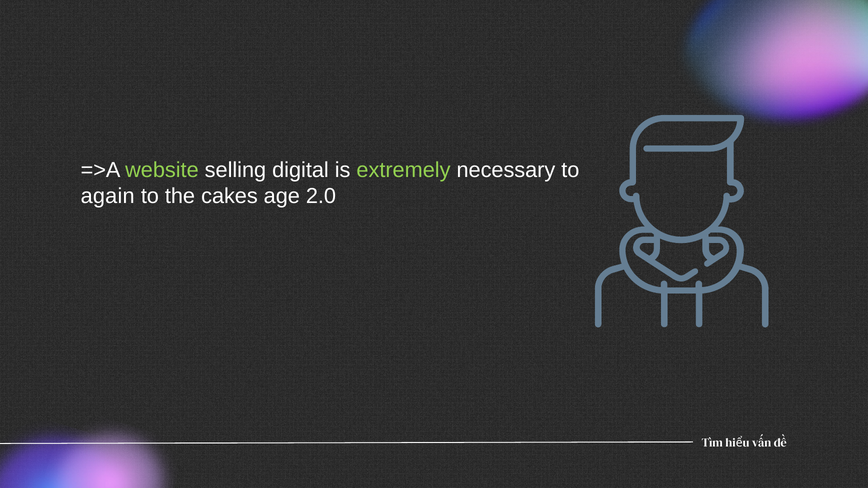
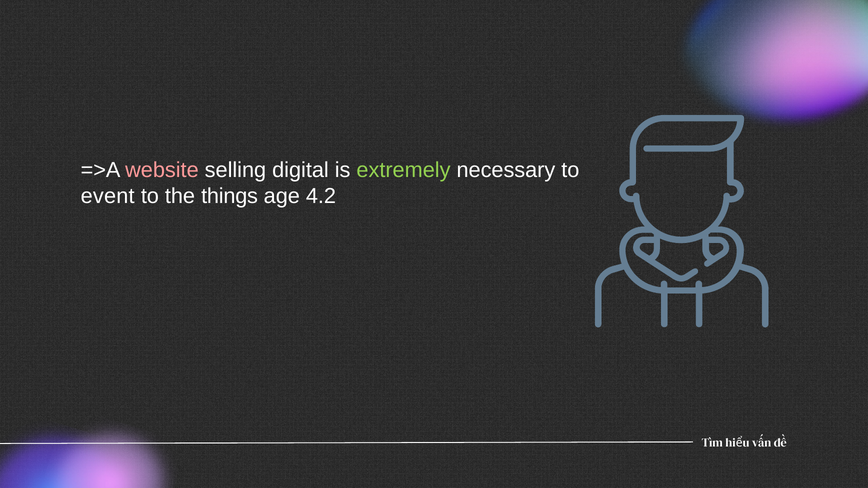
website colour: light green -> pink
again: again -> event
cakes: cakes -> things
2.0: 2.0 -> 4.2
